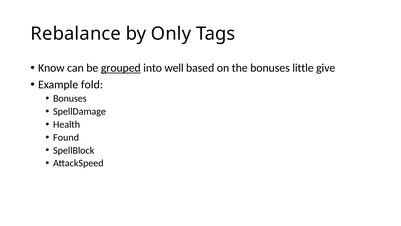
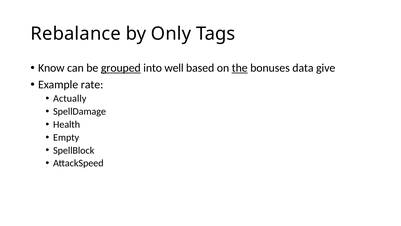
the underline: none -> present
little: little -> data
fold: fold -> rate
Bonuses at (70, 98): Bonuses -> Actually
Found: Found -> Empty
